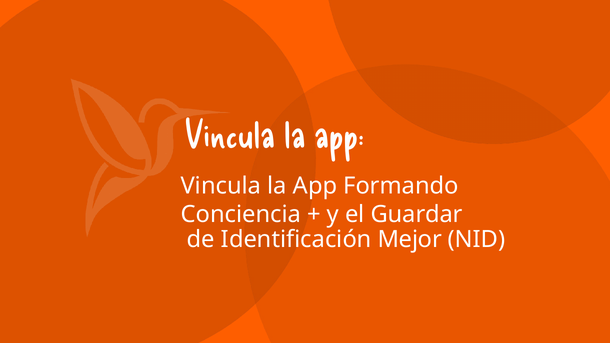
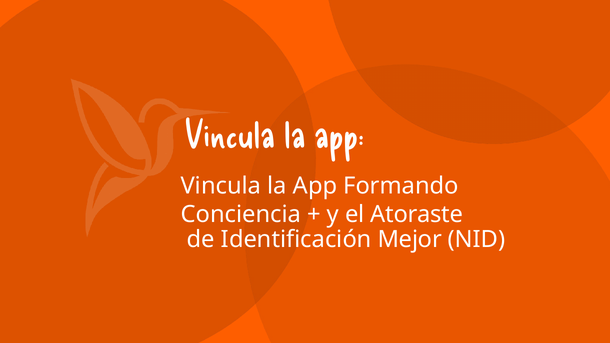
Guardar: Guardar -> Atoraste
